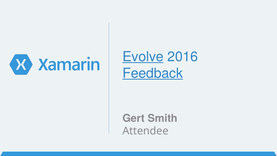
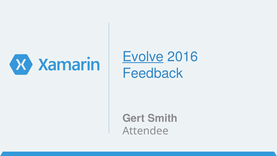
Feedback underline: present -> none
